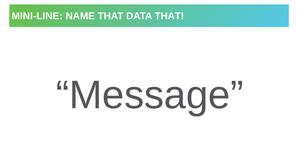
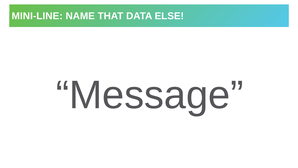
DATA THAT: THAT -> ELSE
